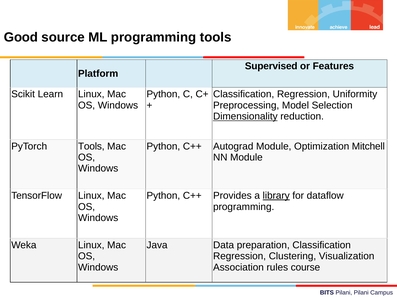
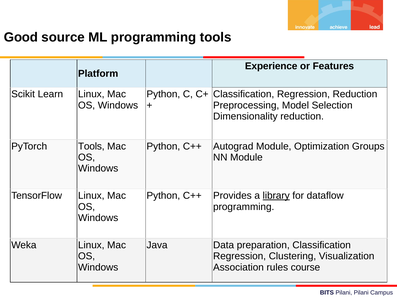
Supervised: Supervised -> Experience
Regression Uniformity: Uniformity -> Reduction
Dimensionality underline: present -> none
Mitchell: Mitchell -> Groups
